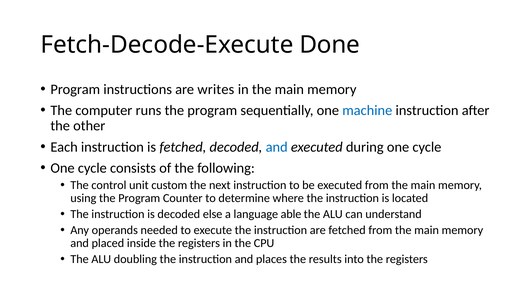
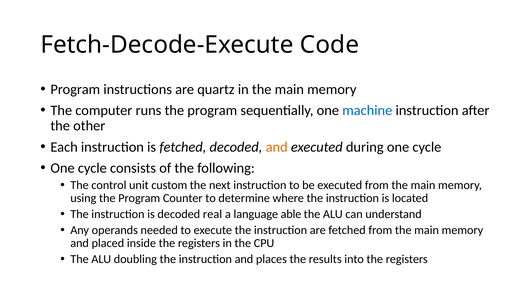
Done: Done -> Code
writes: writes -> quartz
and at (277, 147) colour: blue -> orange
else: else -> real
